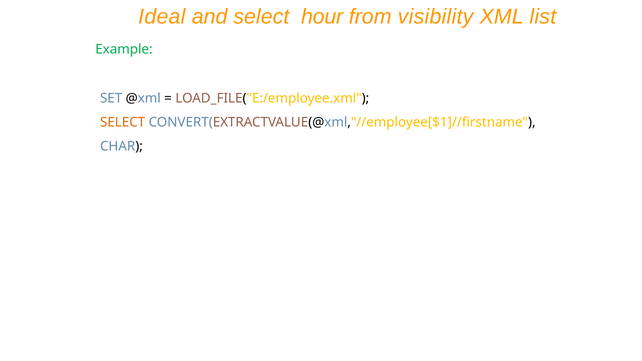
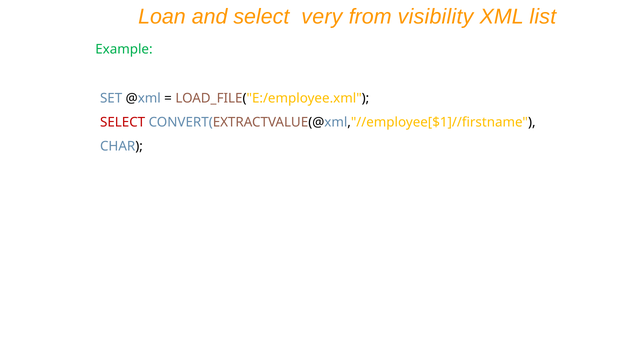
Ideal: Ideal -> Loan
hour: hour -> very
SELECT at (123, 122) colour: orange -> red
